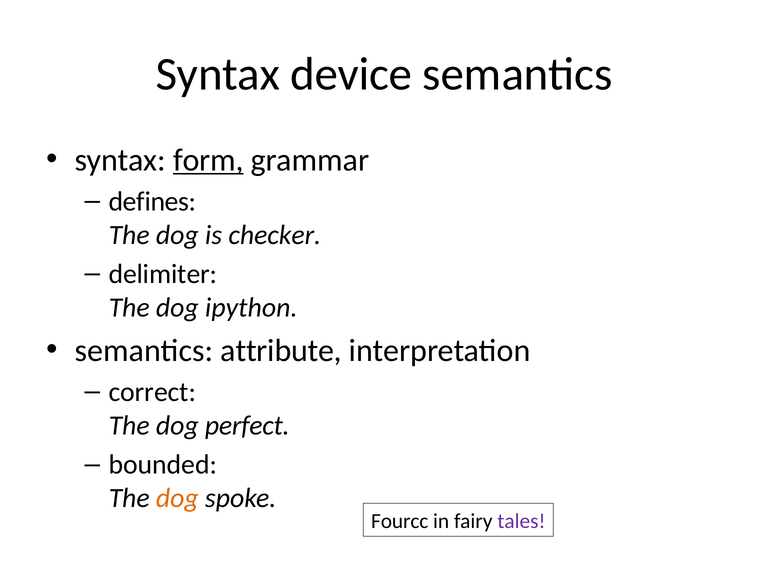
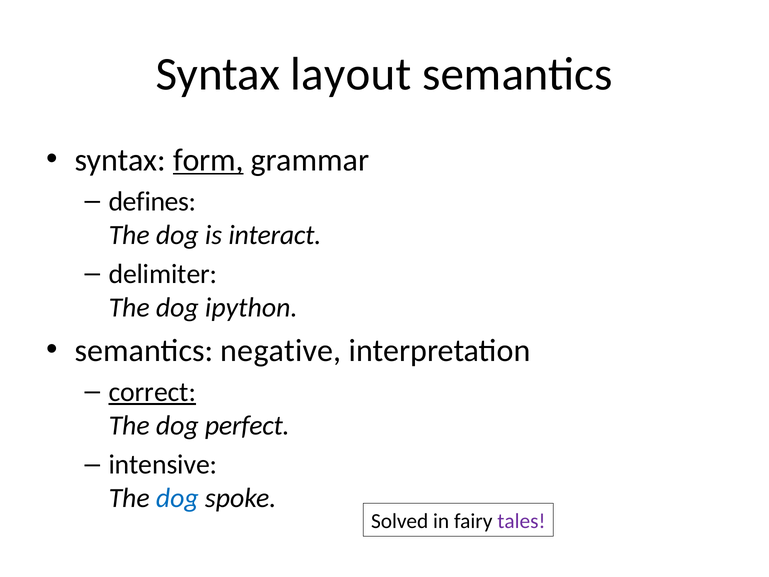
device: device -> layout
checker: checker -> interact
attribute: attribute -> negative
correct underline: none -> present
bounded: bounded -> intensive
dog at (177, 498) colour: orange -> blue
Fourcc: Fourcc -> Solved
